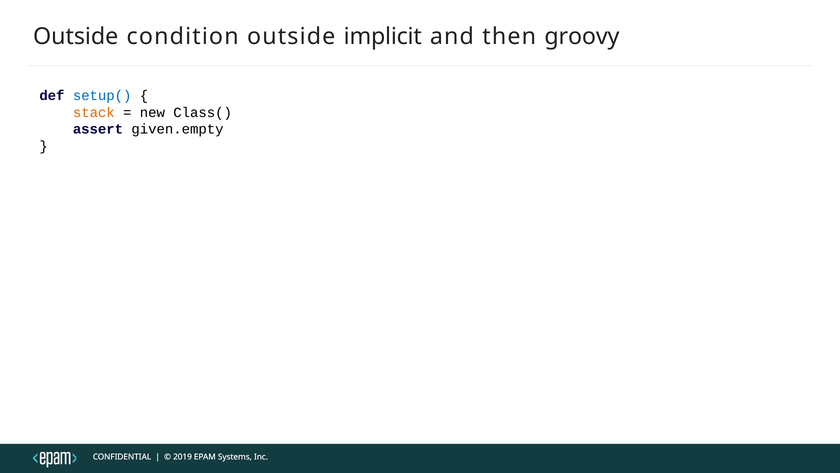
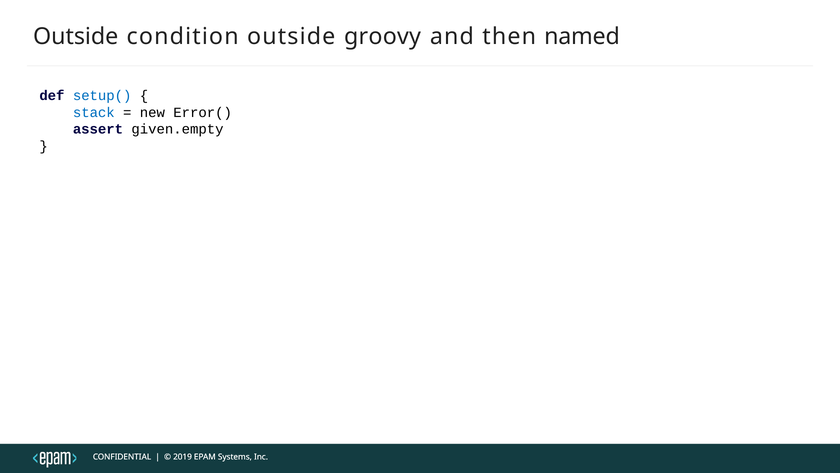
implicit: implicit -> groovy
groovy: groovy -> named
stack colour: orange -> blue
Class(: Class( -> Error(
